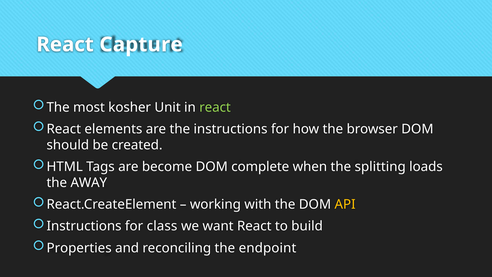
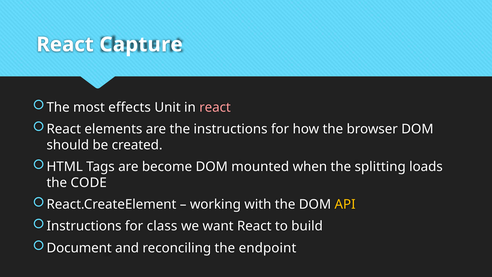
kosher: kosher -> effects
react at (215, 107) colour: light green -> pink
complete: complete -> mounted
AWAY: AWAY -> CODE
Properties: Properties -> Document
